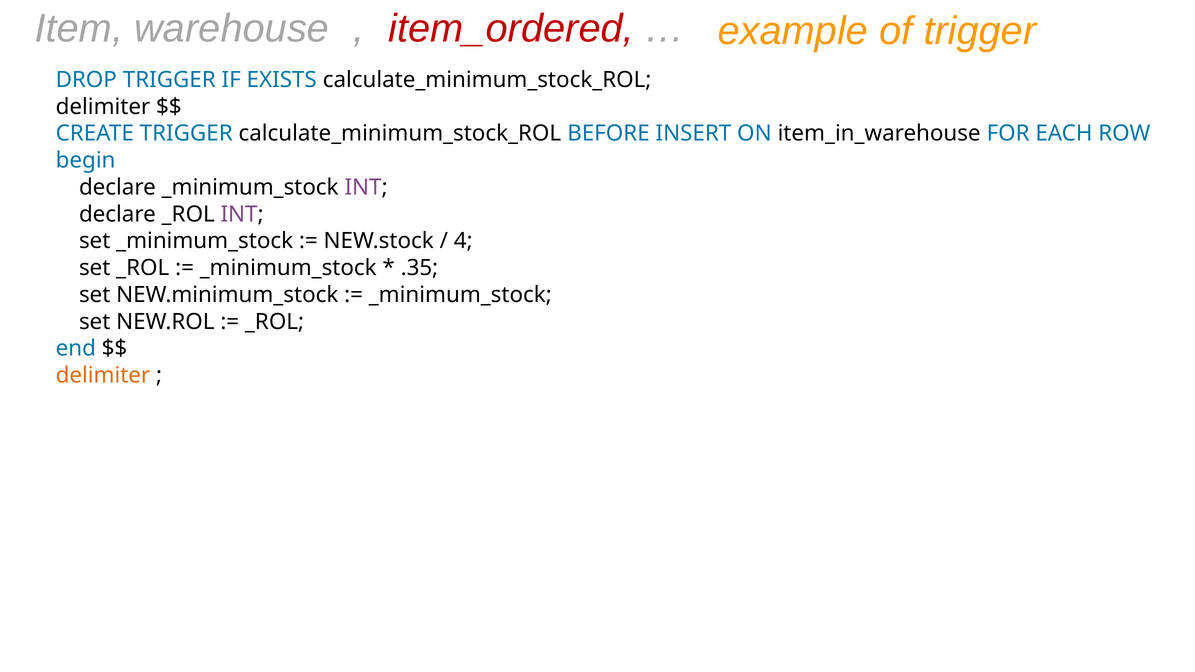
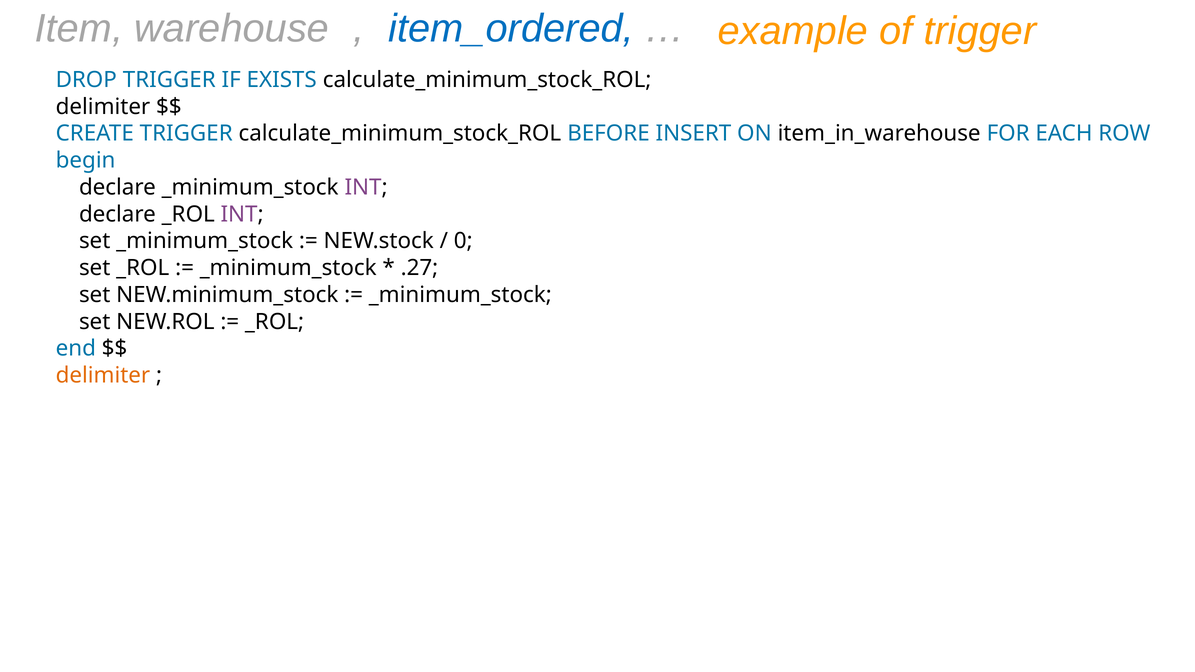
item_ordered colour: red -> blue
4: 4 -> 0
.35: .35 -> .27
